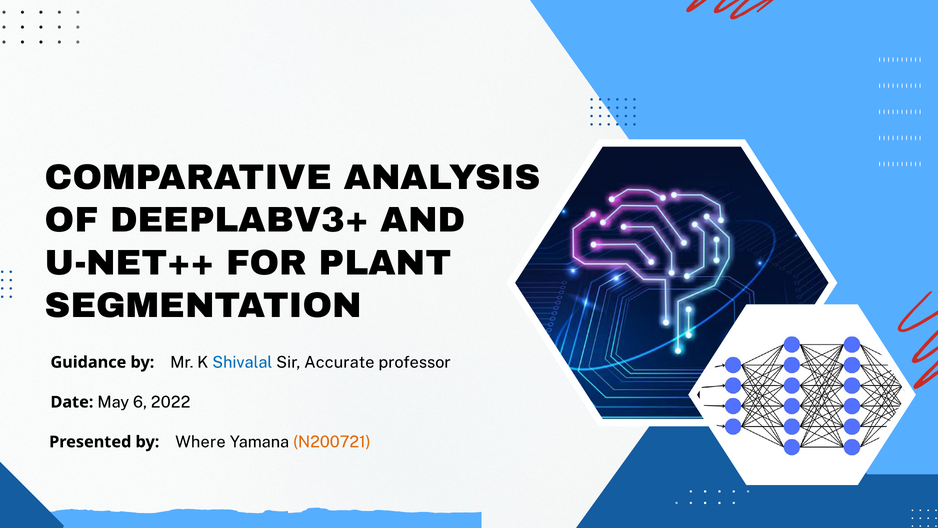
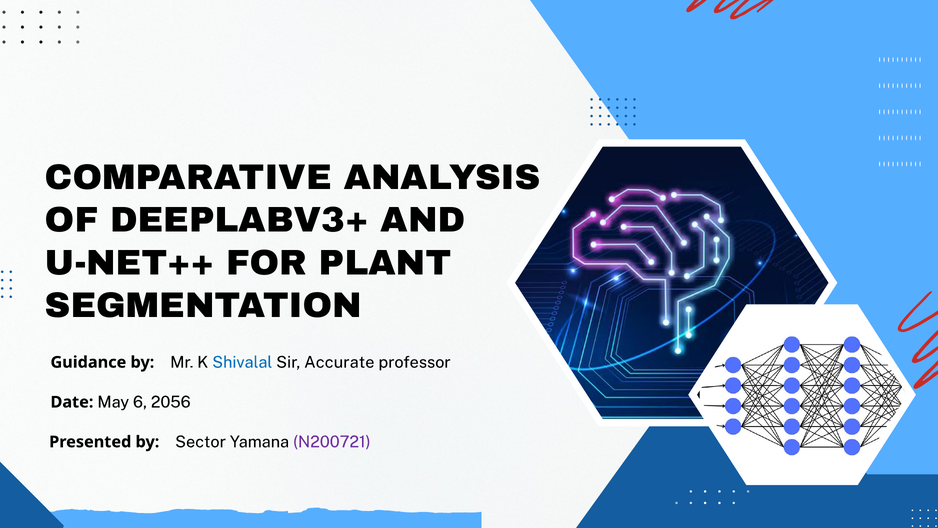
2022: 2022 -> 2056
Where: Where -> Sector
N200721 colour: orange -> purple
